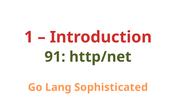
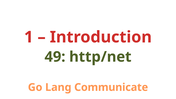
91: 91 -> 49
Sophisticated: Sophisticated -> Communicate
